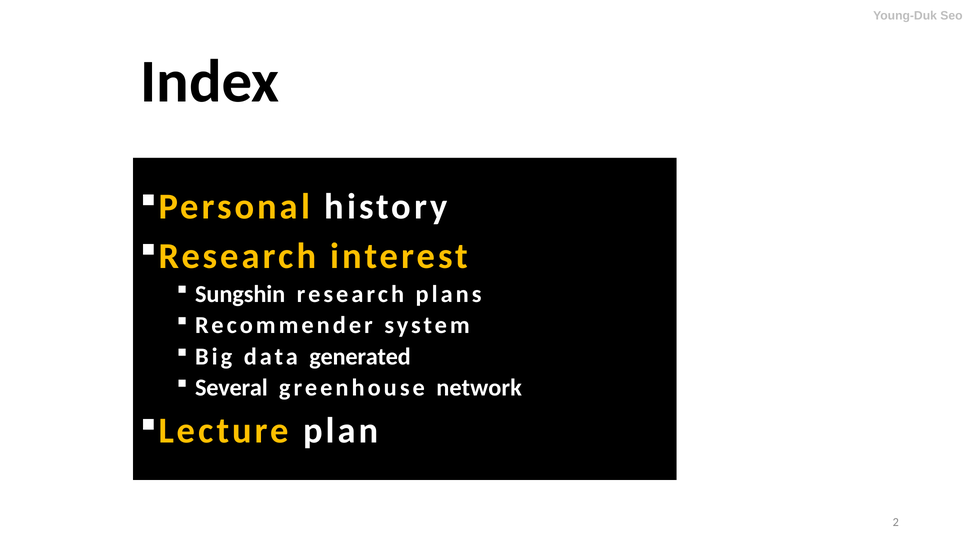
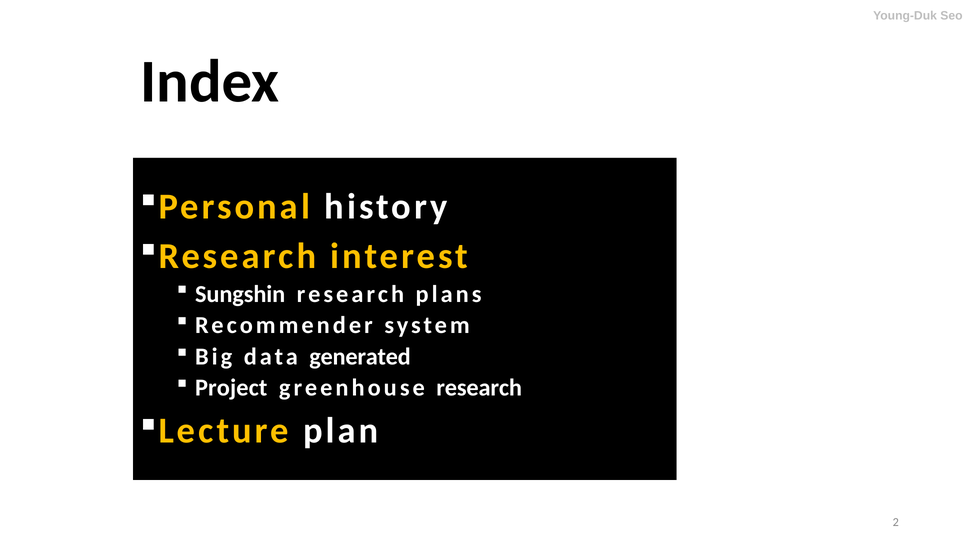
Several: Several -> Project
greenhouse network: network -> research
